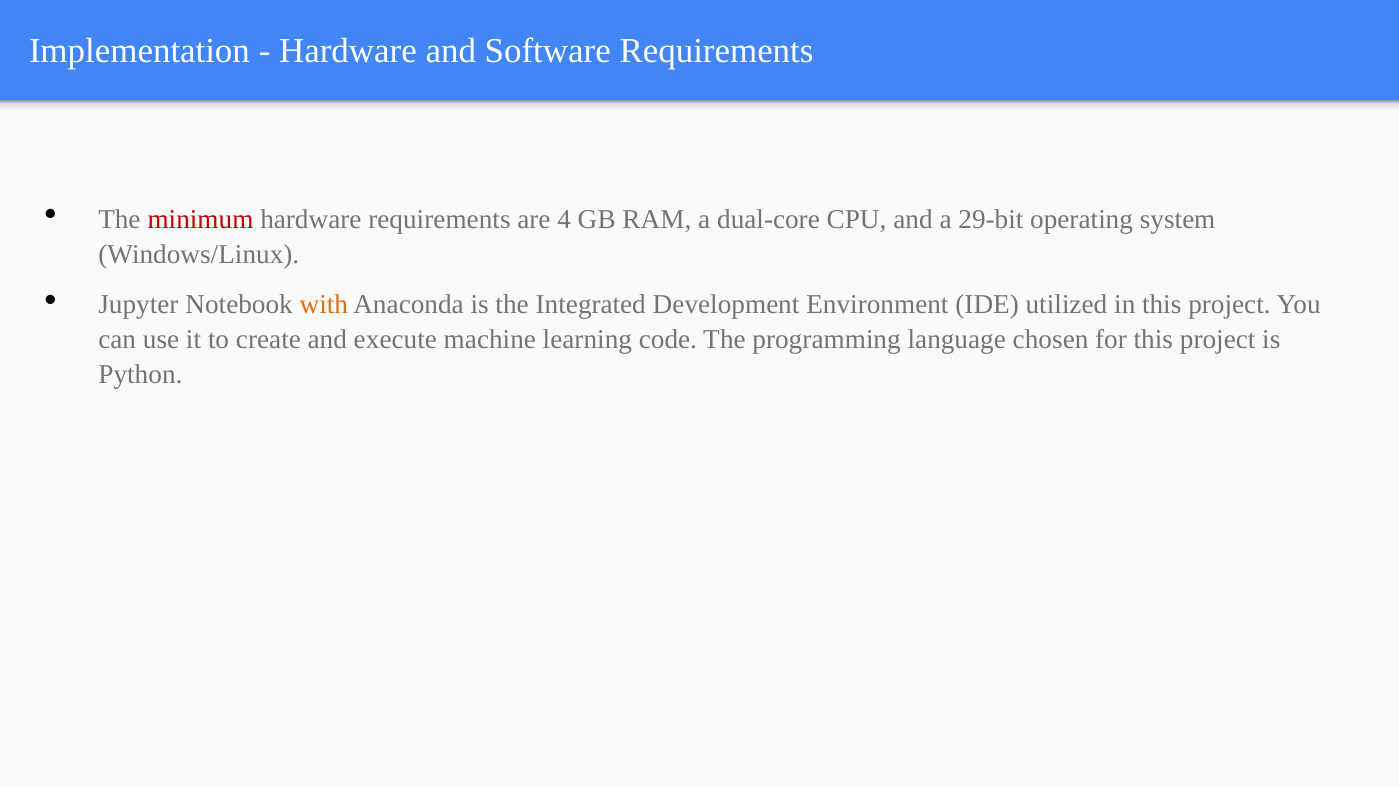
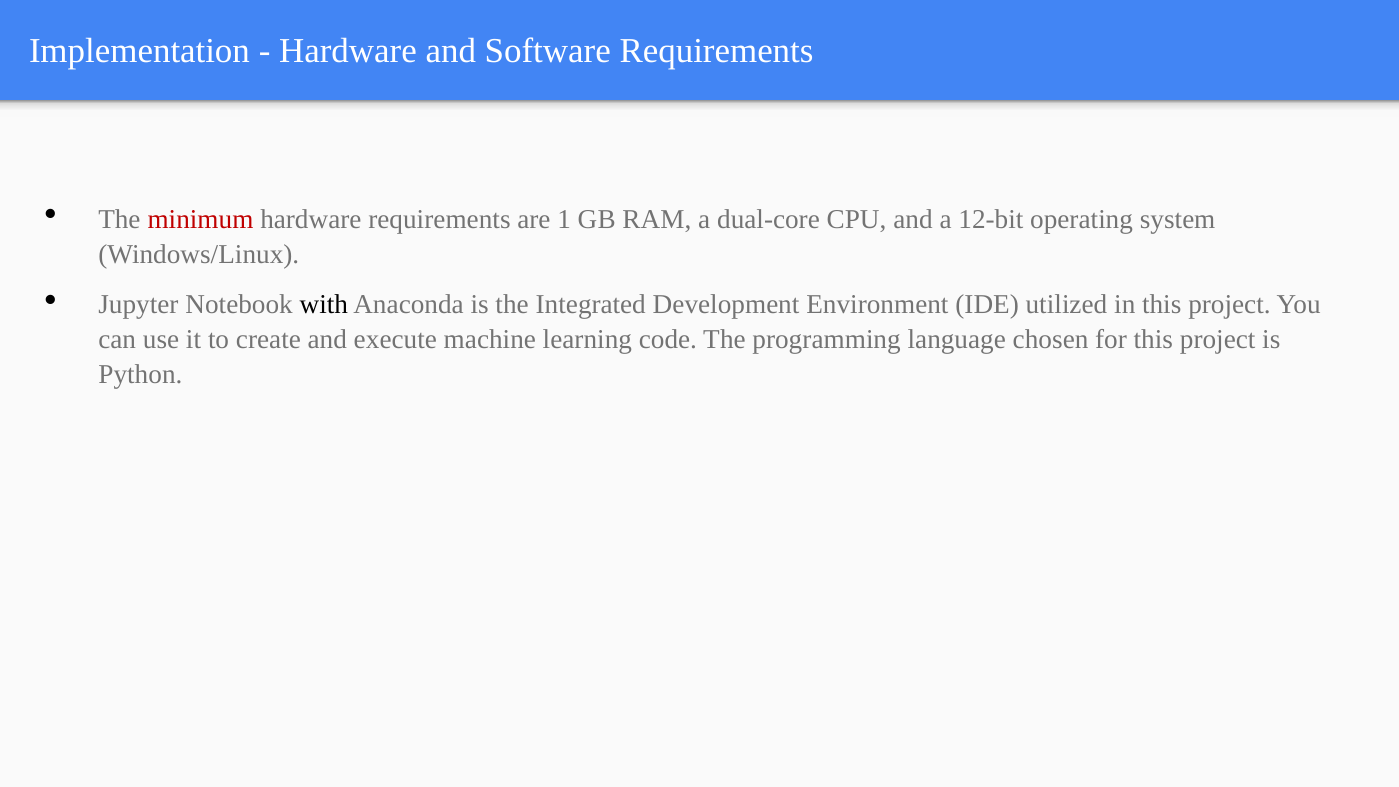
4: 4 -> 1
29-bit: 29-bit -> 12-bit
with colour: orange -> black
